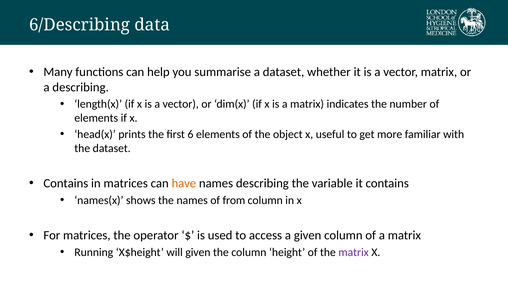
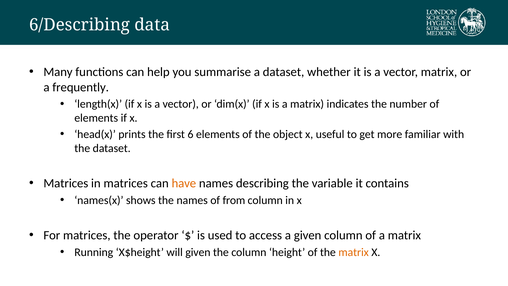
a describing: describing -> frequently
Contains at (66, 183): Contains -> Matrices
matrix at (354, 252) colour: purple -> orange
